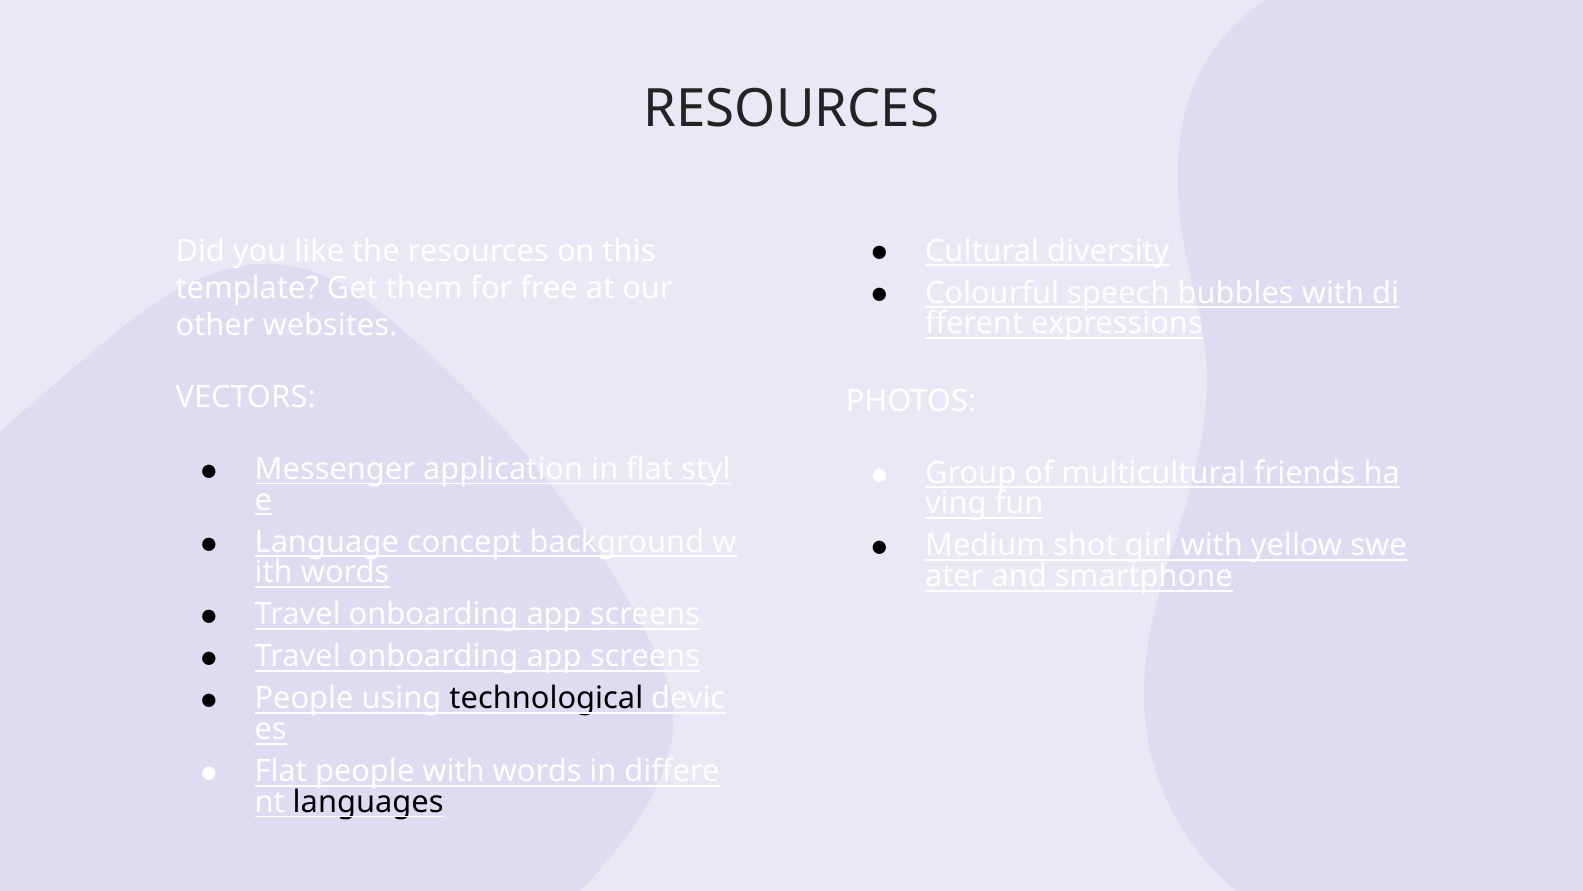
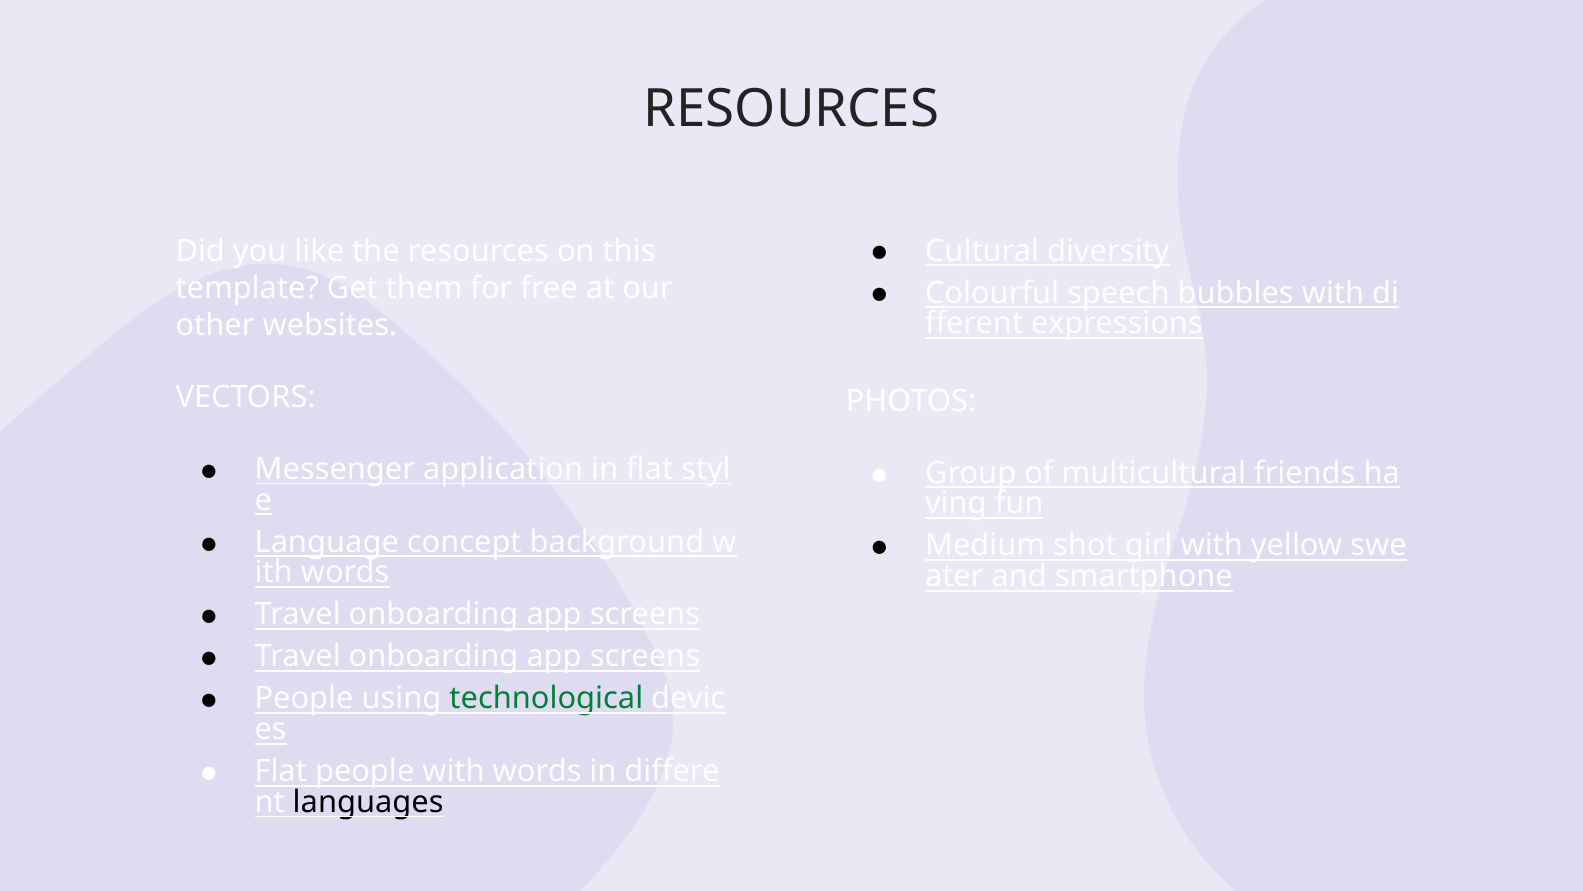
technological colour: black -> green
